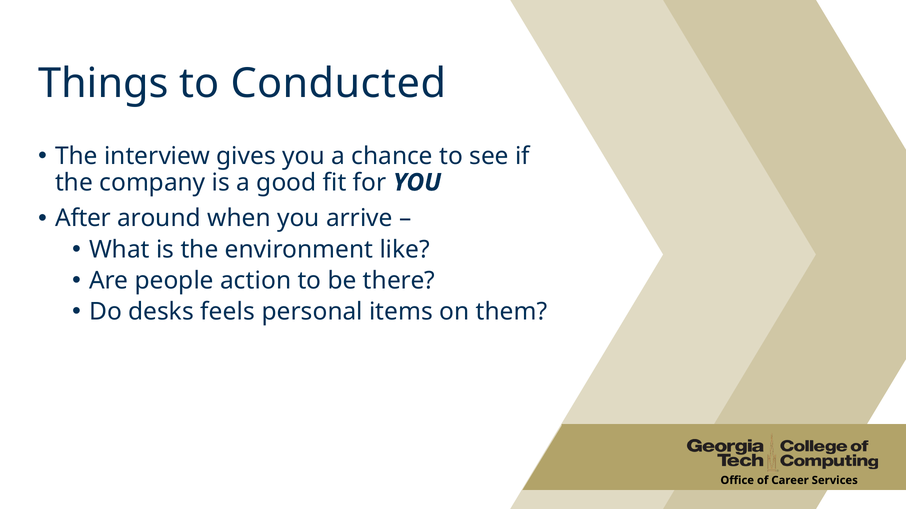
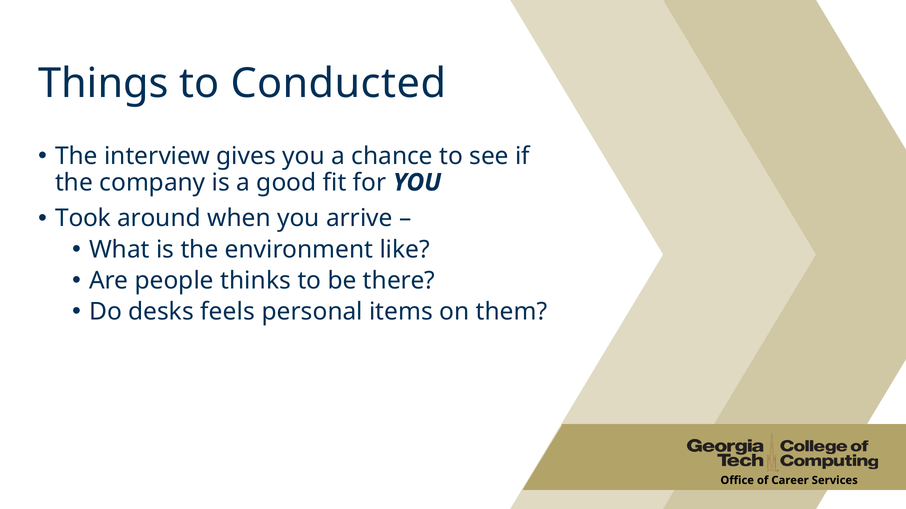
After: After -> Took
action: action -> thinks
